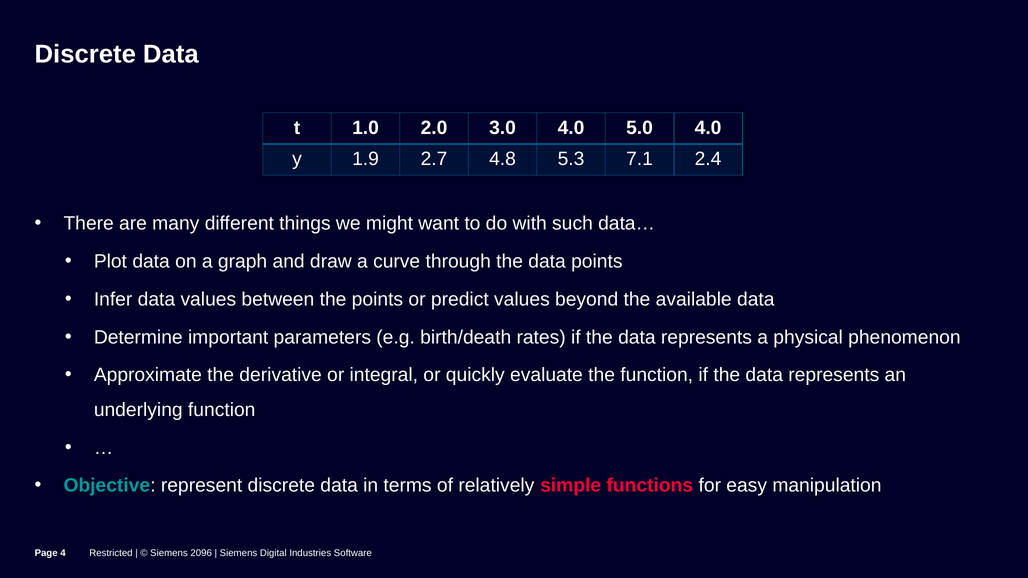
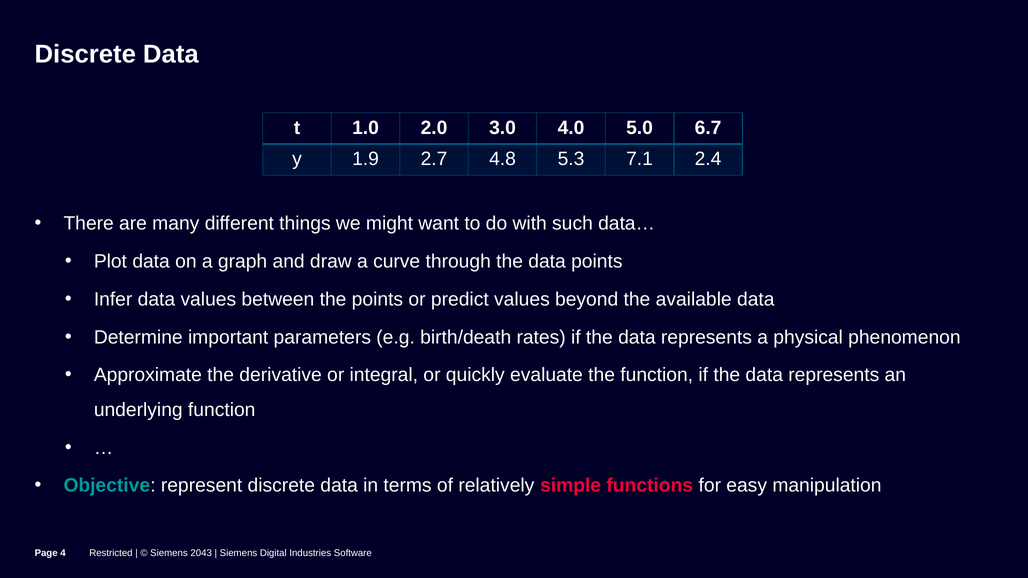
5.0 4.0: 4.0 -> 6.7
2096: 2096 -> 2043
